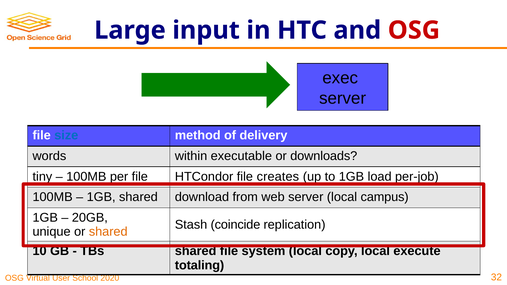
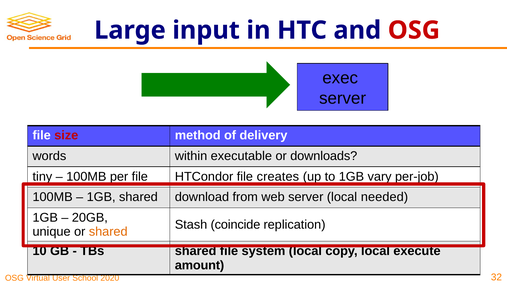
size colour: blue -> red
load: load -> vary
campus: campus -> needed
totaling: totaling -> amount
